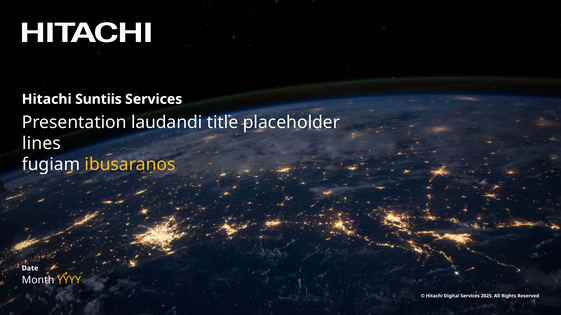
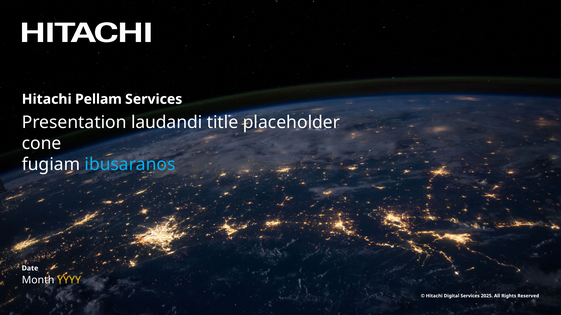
Suntiis: Suntiis -> Pellam
lines: lines -> cone
ibusaranos colour: yellow -> light blue
